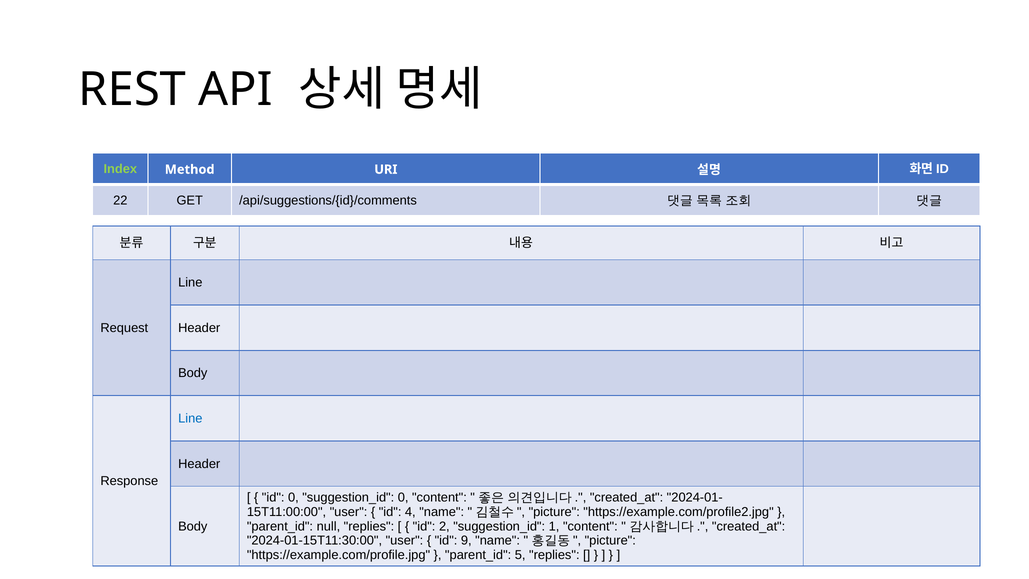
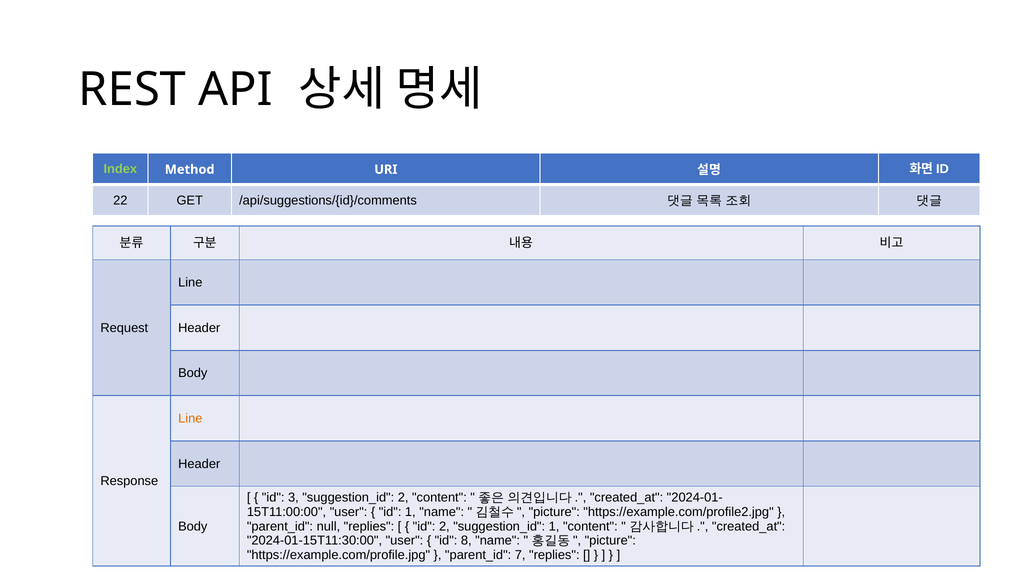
Line at (190, 418) colour: blue -> orange
id 0: 0 -> 3
0 at (403, 497): 0 -> 2
id 4: 4 -> 1
9: 9 -> 8
5: 5 -> 7
